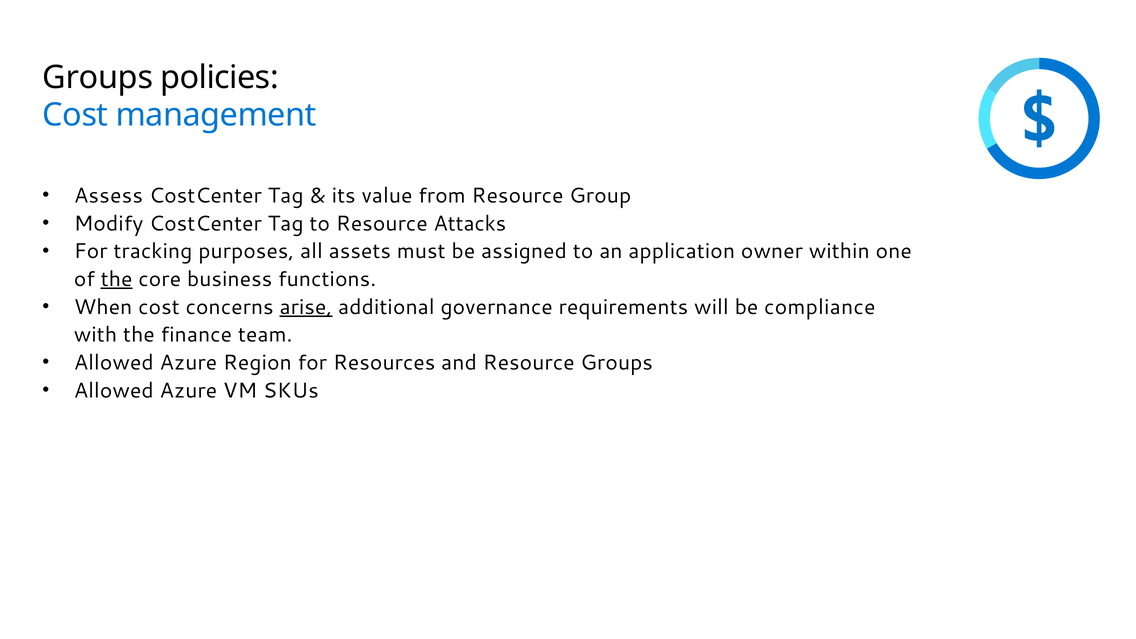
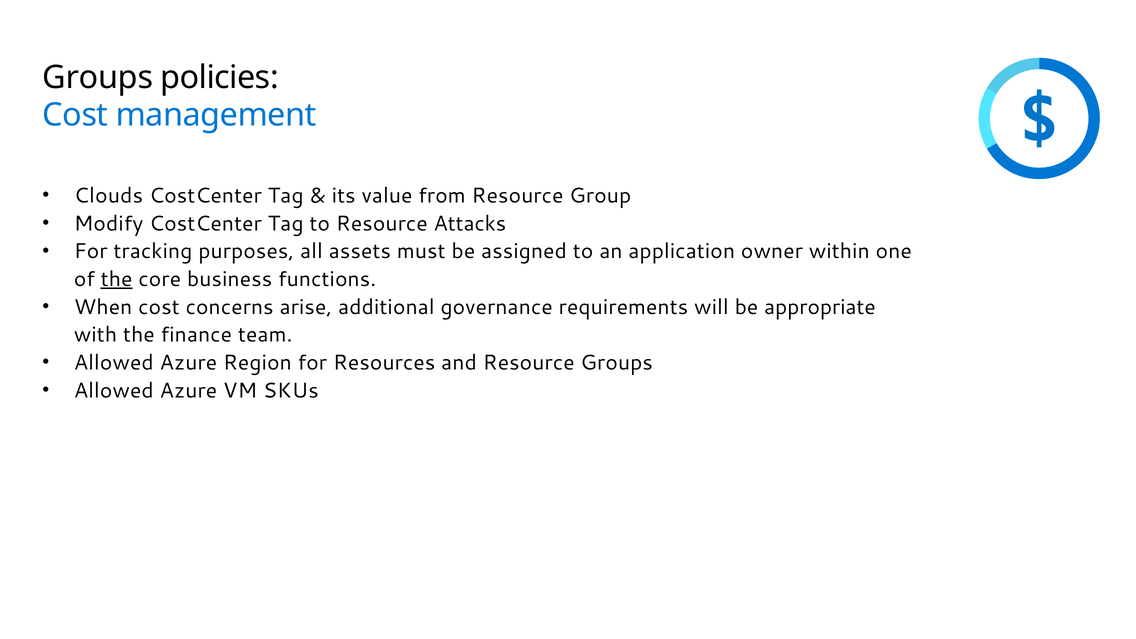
Assess: Assess -> Clouds
arise underline: present -> none
compliance: compliance -> appropriate
